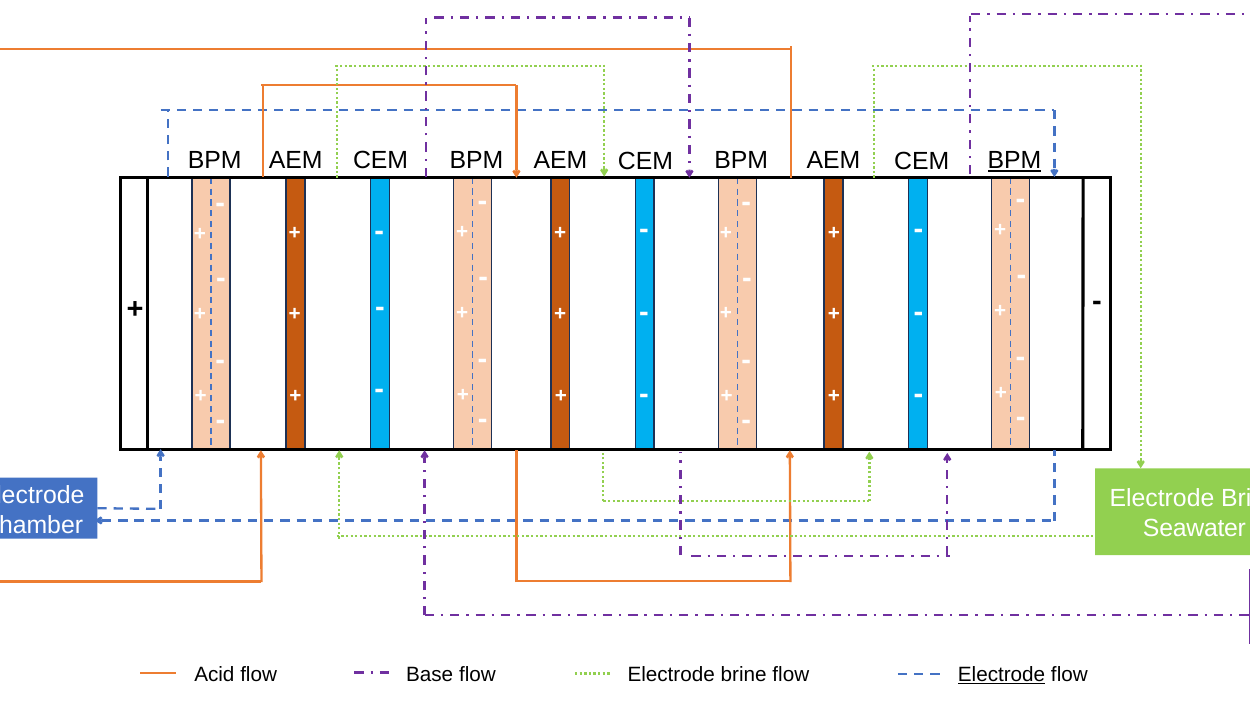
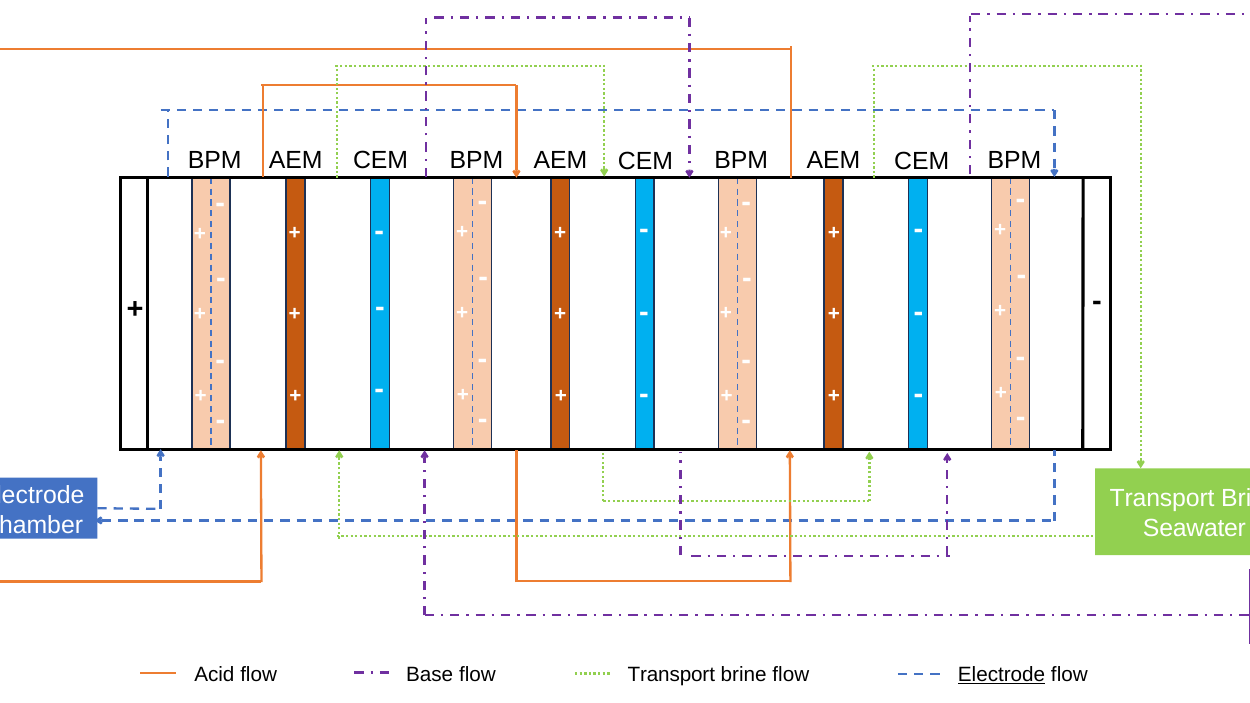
BPM at (1014, 160) underline: present -> none
Electrode at (1162, 499): Electrode -> Transport
Electrode at (671, 675): Electrode -> Transport
